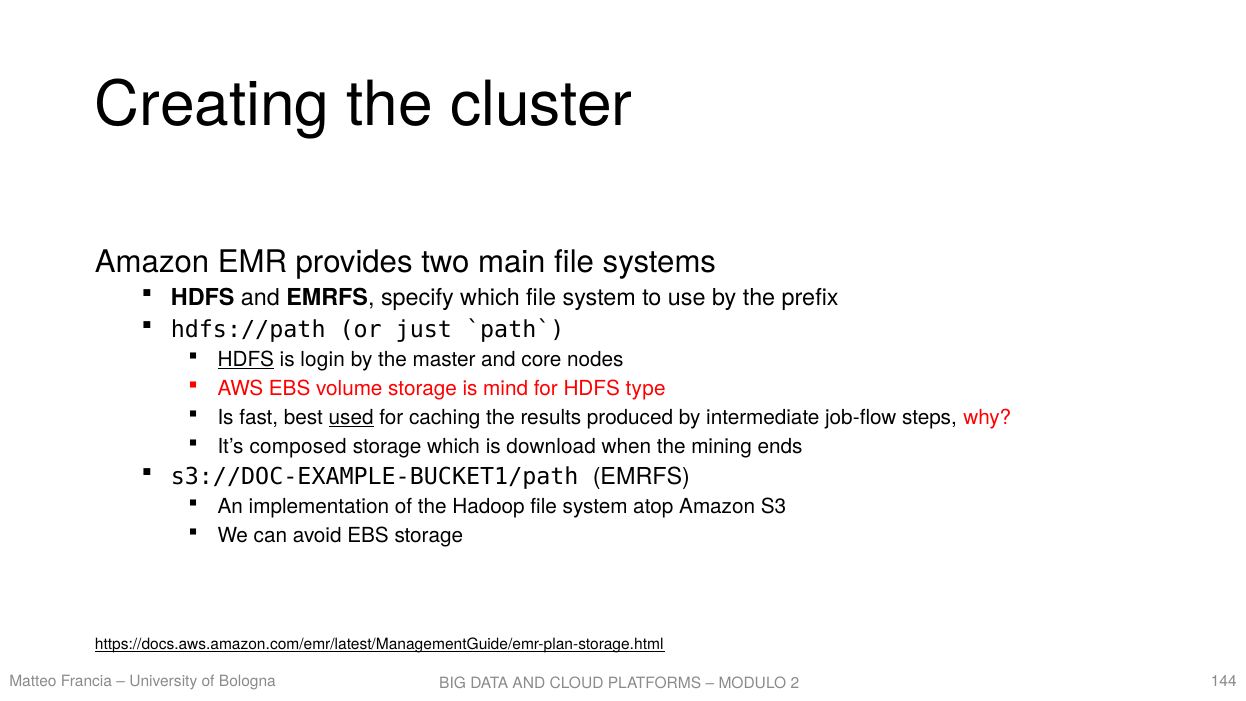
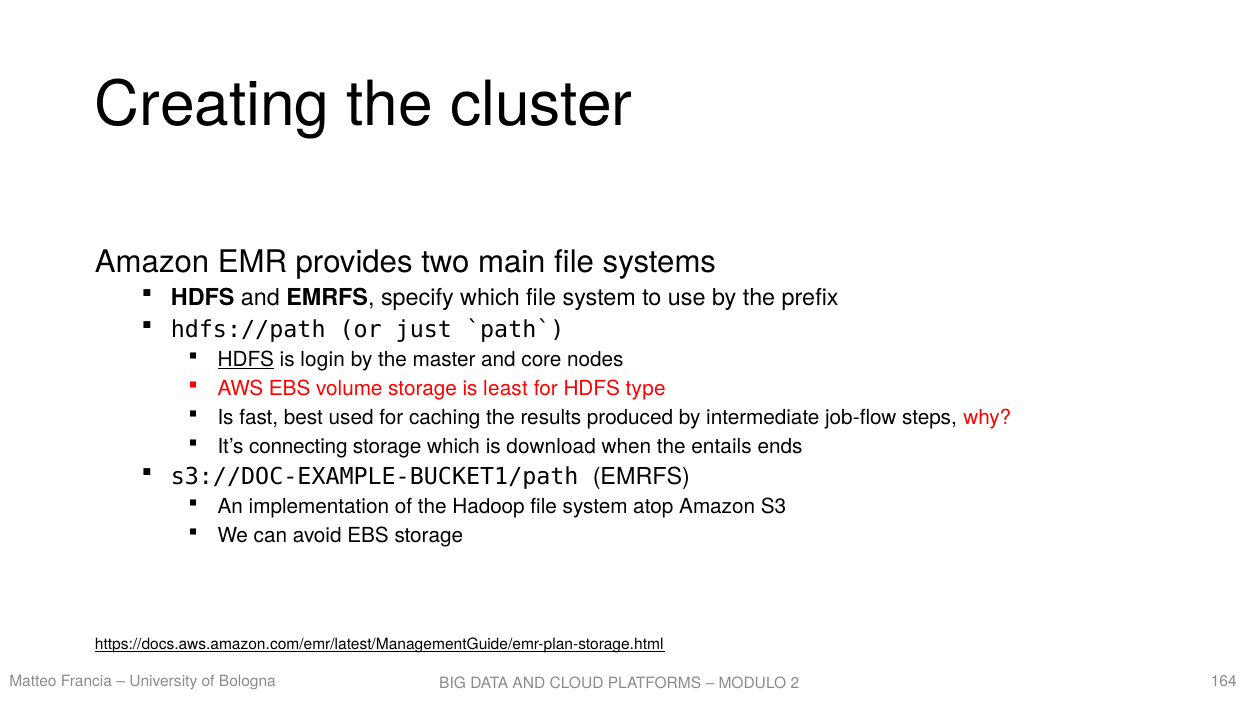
mind: mind -> least
used underline: present -> none
composed: composed -> connecting
mining: mining -> entails
144: 144 -> 164
